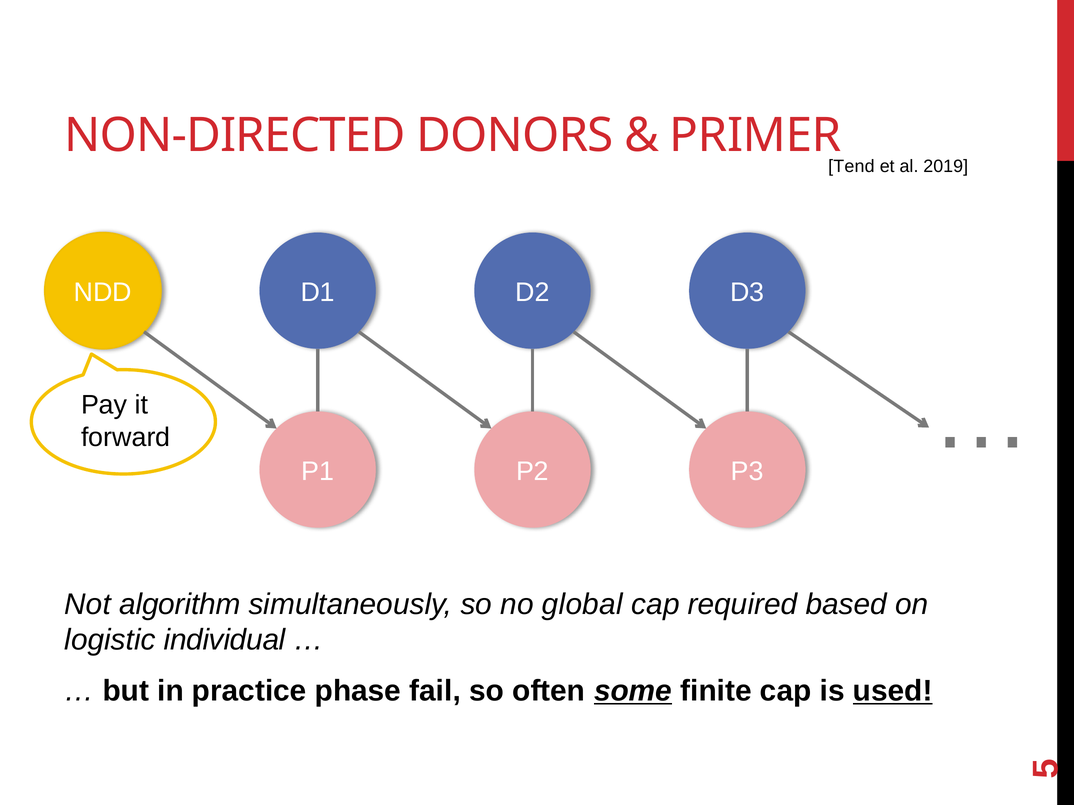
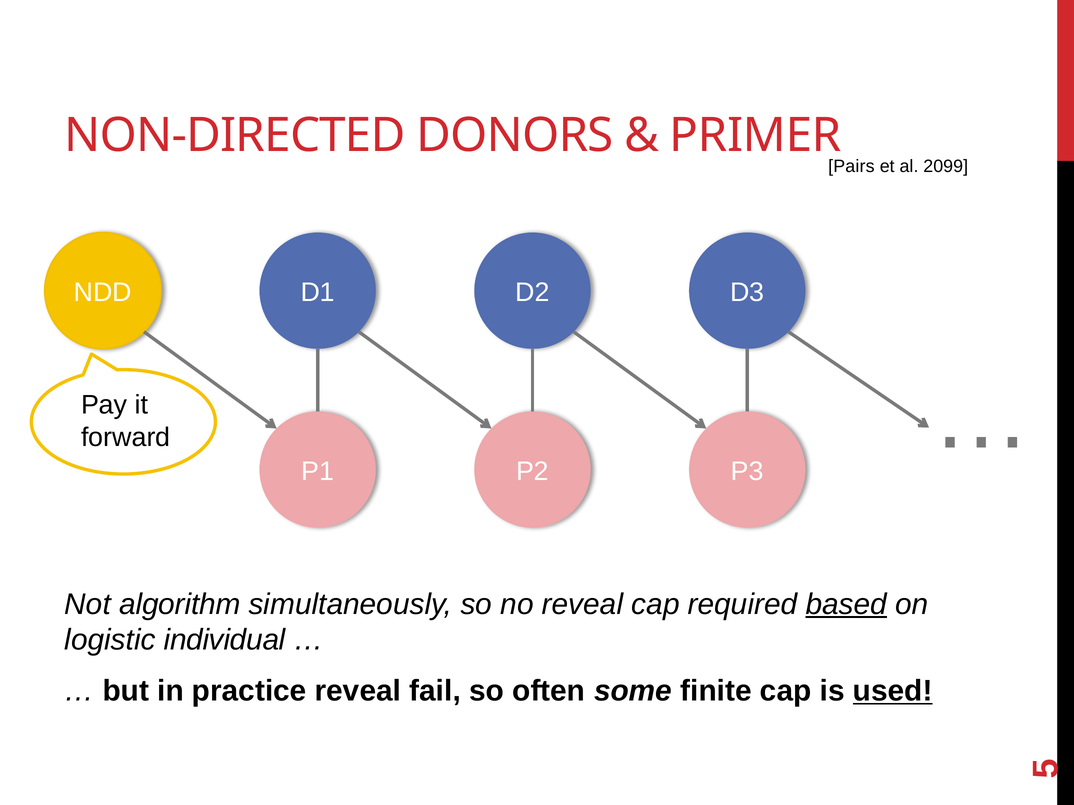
Tend: Tend -> Pairs
2019: 2019 -> 2099
no global: global -> reveal
based underline: none -> present
practice phase: phase -> reveal
some underline: present -> none
